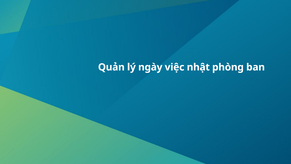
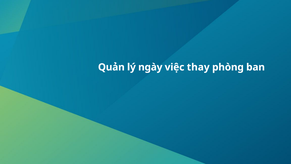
nhật: nhật -> thay
